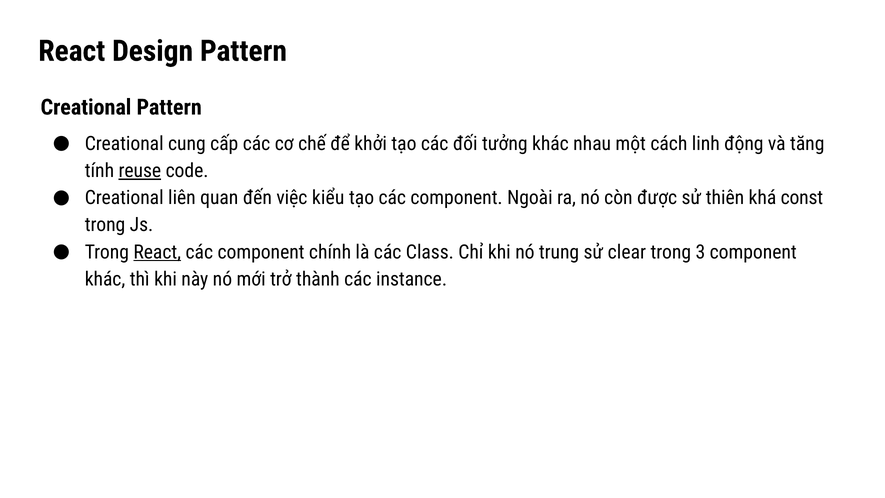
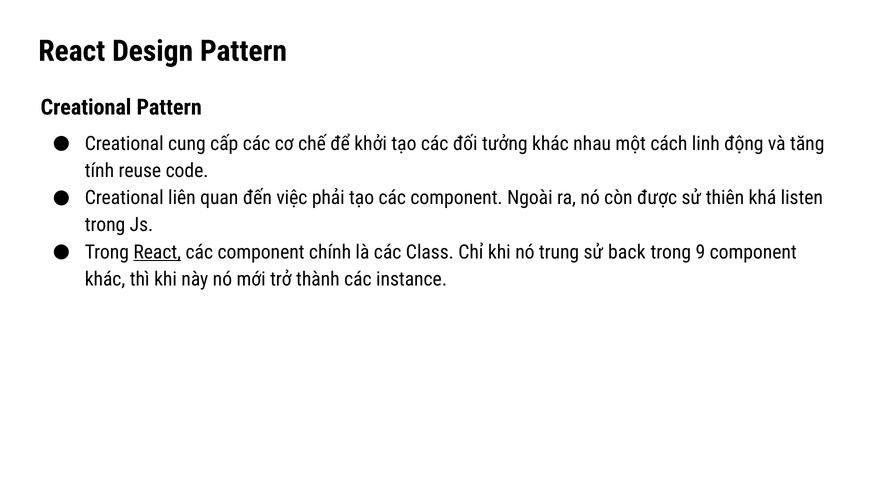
reuse underline: present -> none
kiểu: kiểu -> phải
const: const -> listen
clear: clear -> back
3: 3 -> 9
